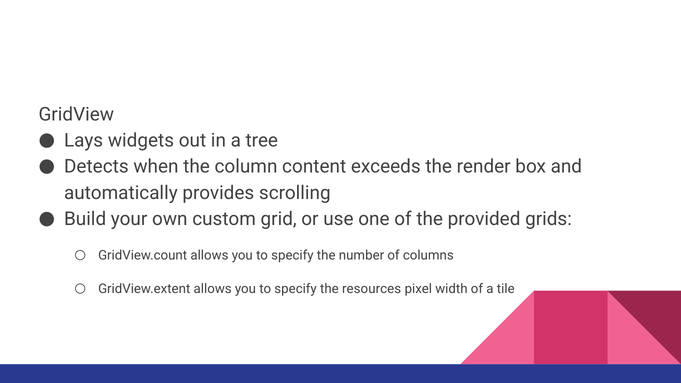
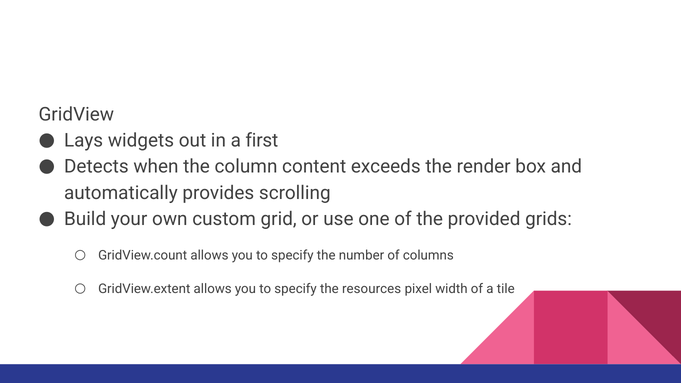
tree: tree -> first
